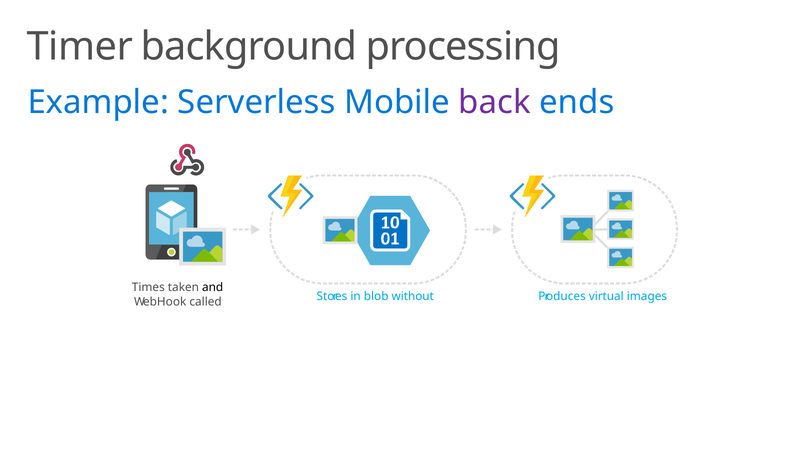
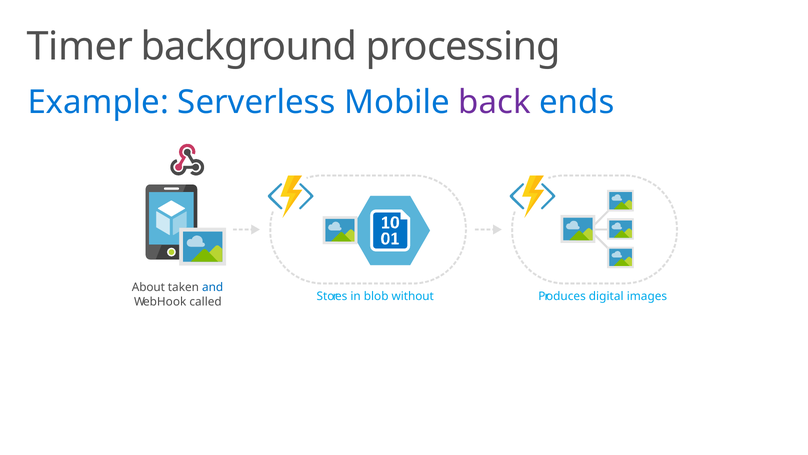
Times: Times -> About
and colour: black -> blue
virtual: virtual -> digital
